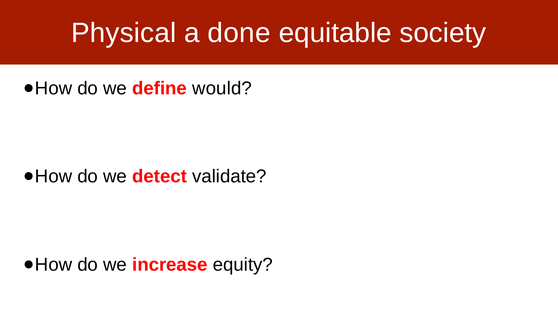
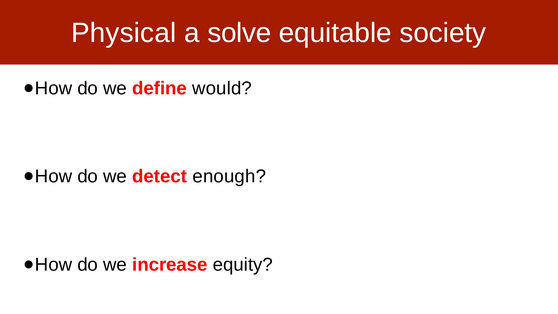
done: done -> solve
validate: validate -> enough
